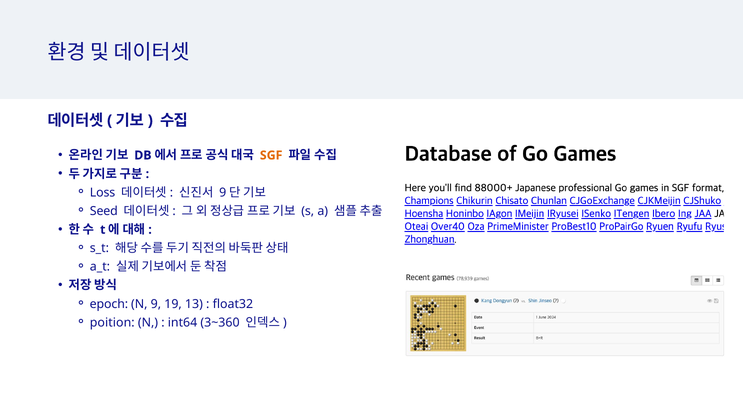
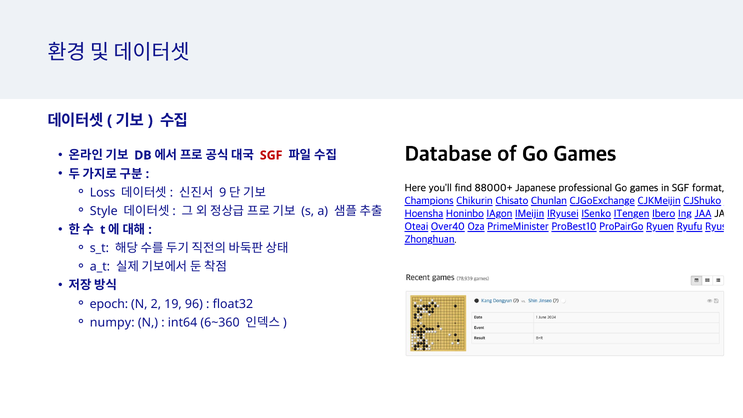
SGF colour: orange -> red
Seed: Seed -> Style
N 9: 9 -> 2
13: 13 -> 96
poition: poition -> numpy
3~360: 3~360 -> 6~360
